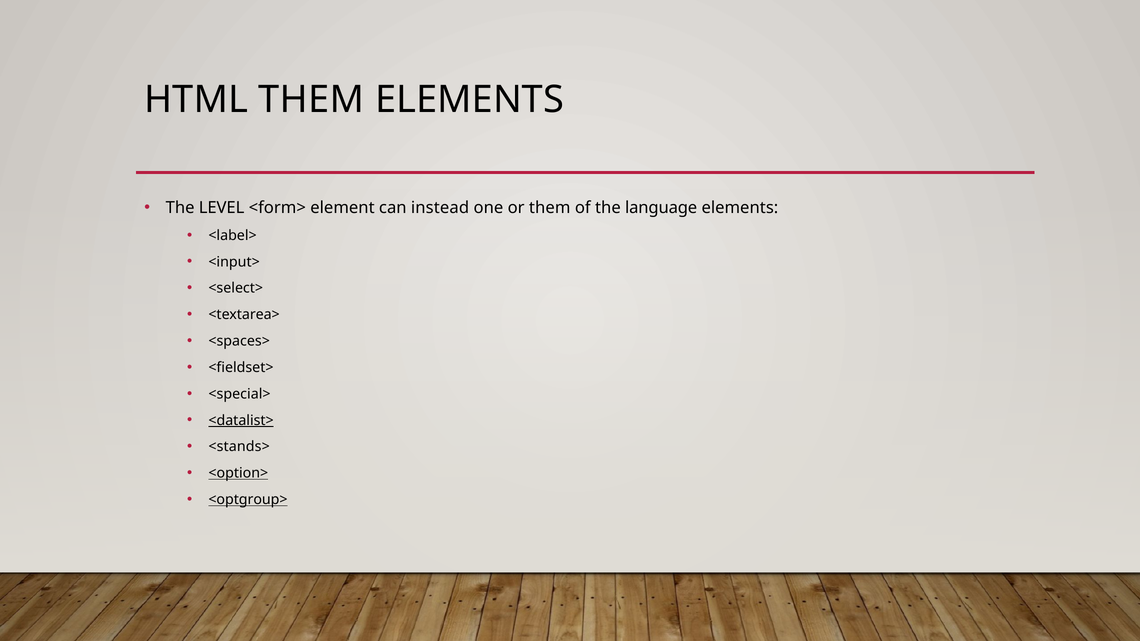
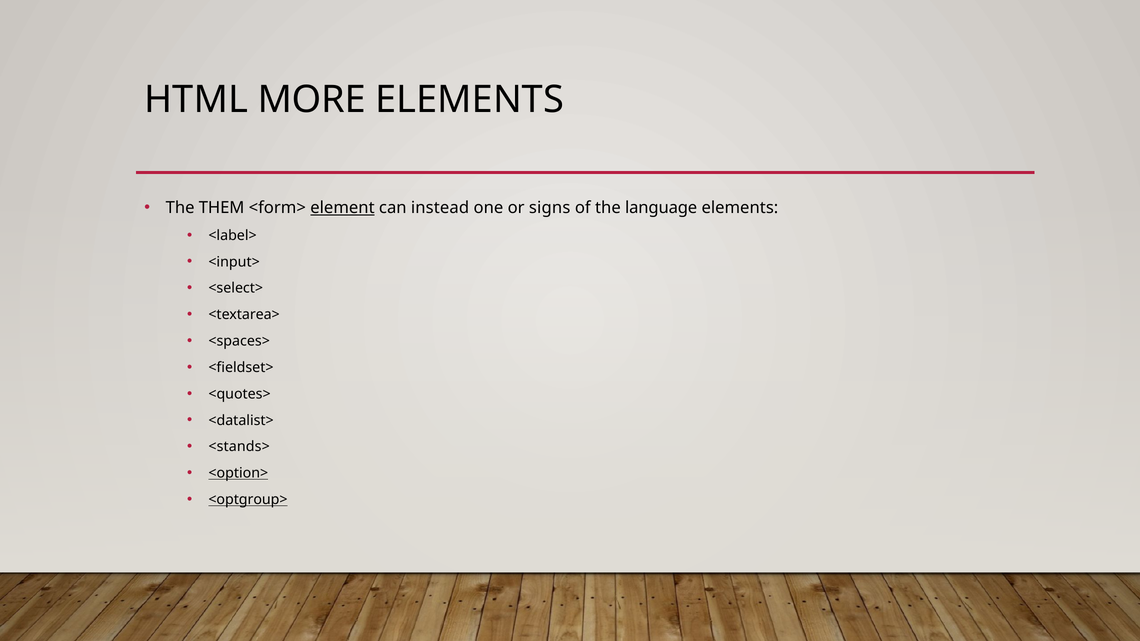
HTML THEM: THEM -> MORE
LEVEL: LEVEL -> THEM
element underline: none -> present
or them: them -> signs
<special>: <special> -> <quotes>
<datalist> underline: present -> none
